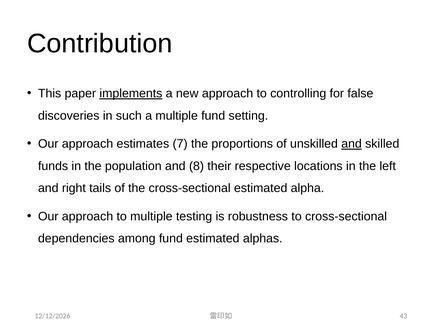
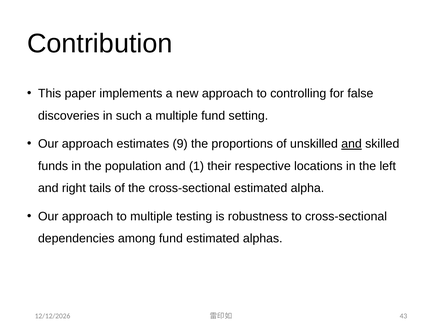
implements underline: present -> none
7: 7 -> 9
8: 8 -> 1
